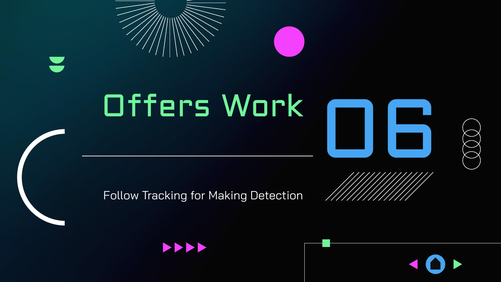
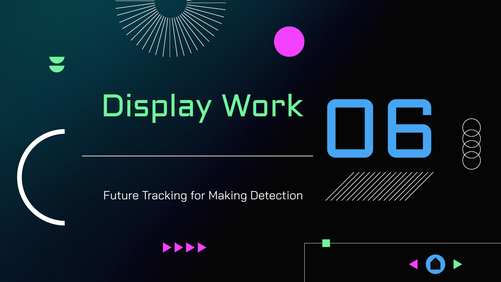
Offers: Offers -> Display
Follow: Follow -> Future
